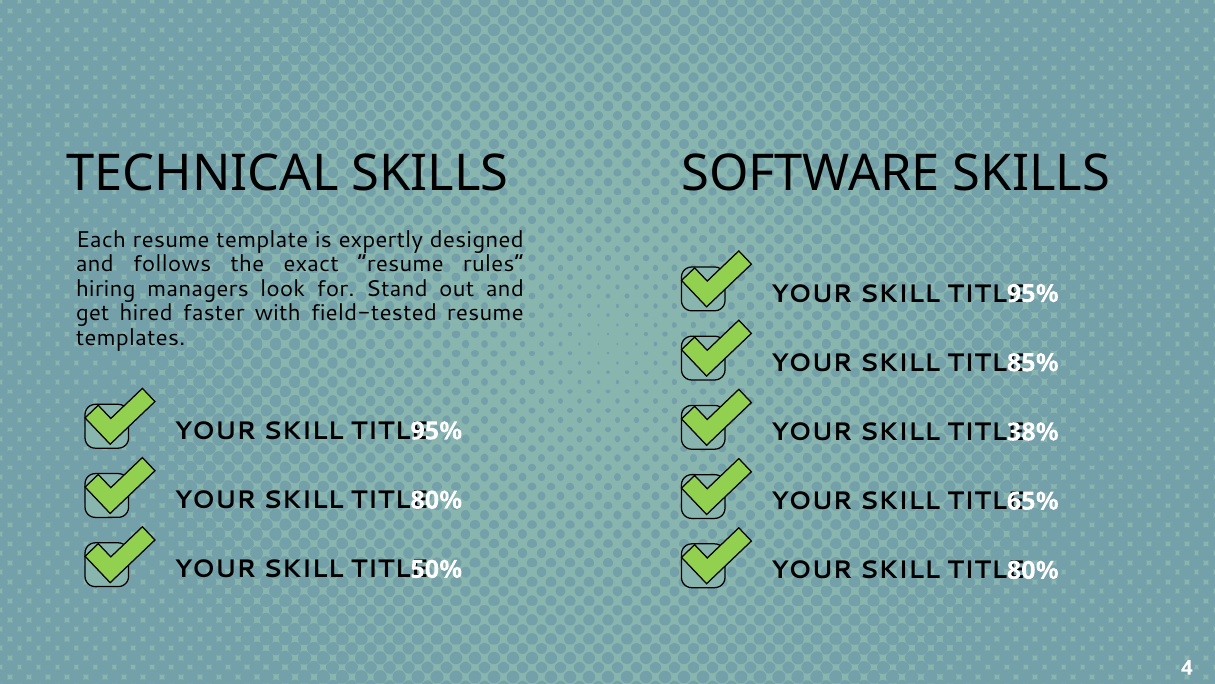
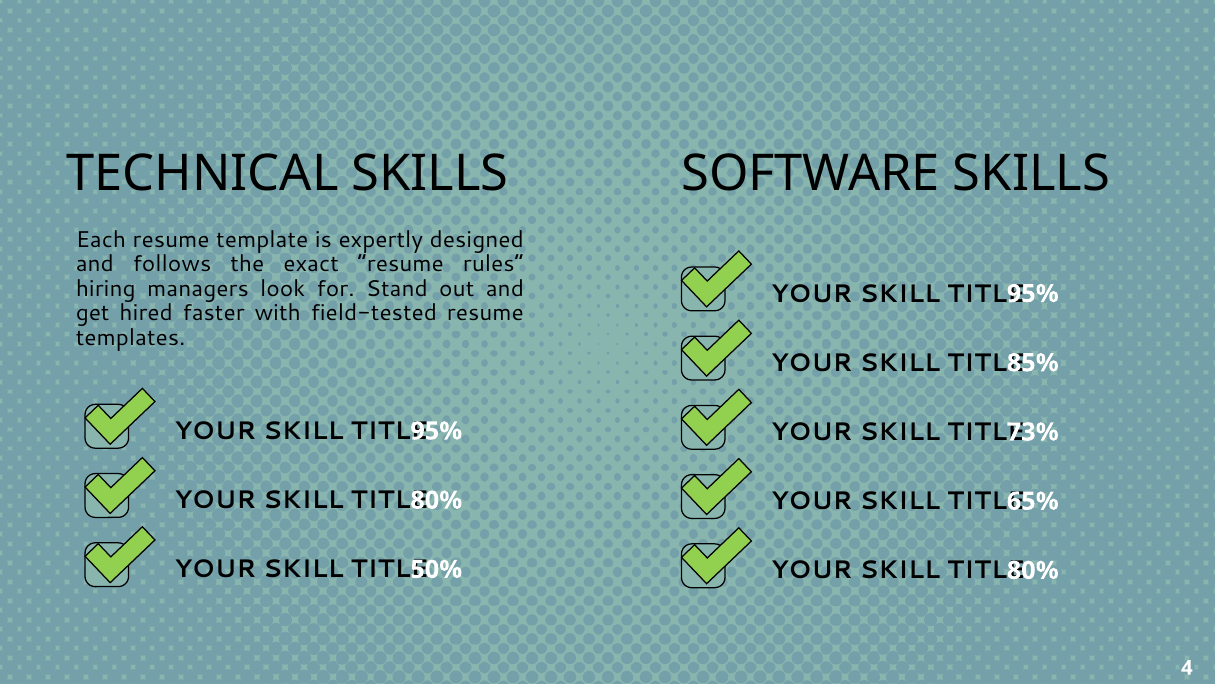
38%: 38% -> 73%
